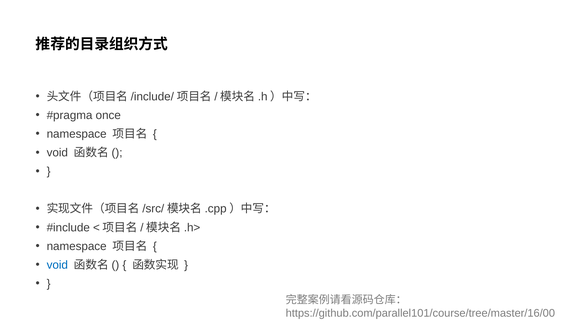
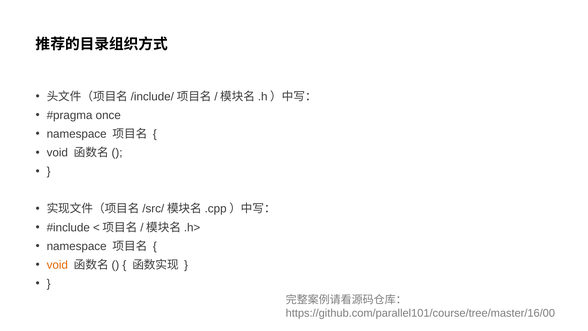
void at (57, 265) colour: blue -> orange
